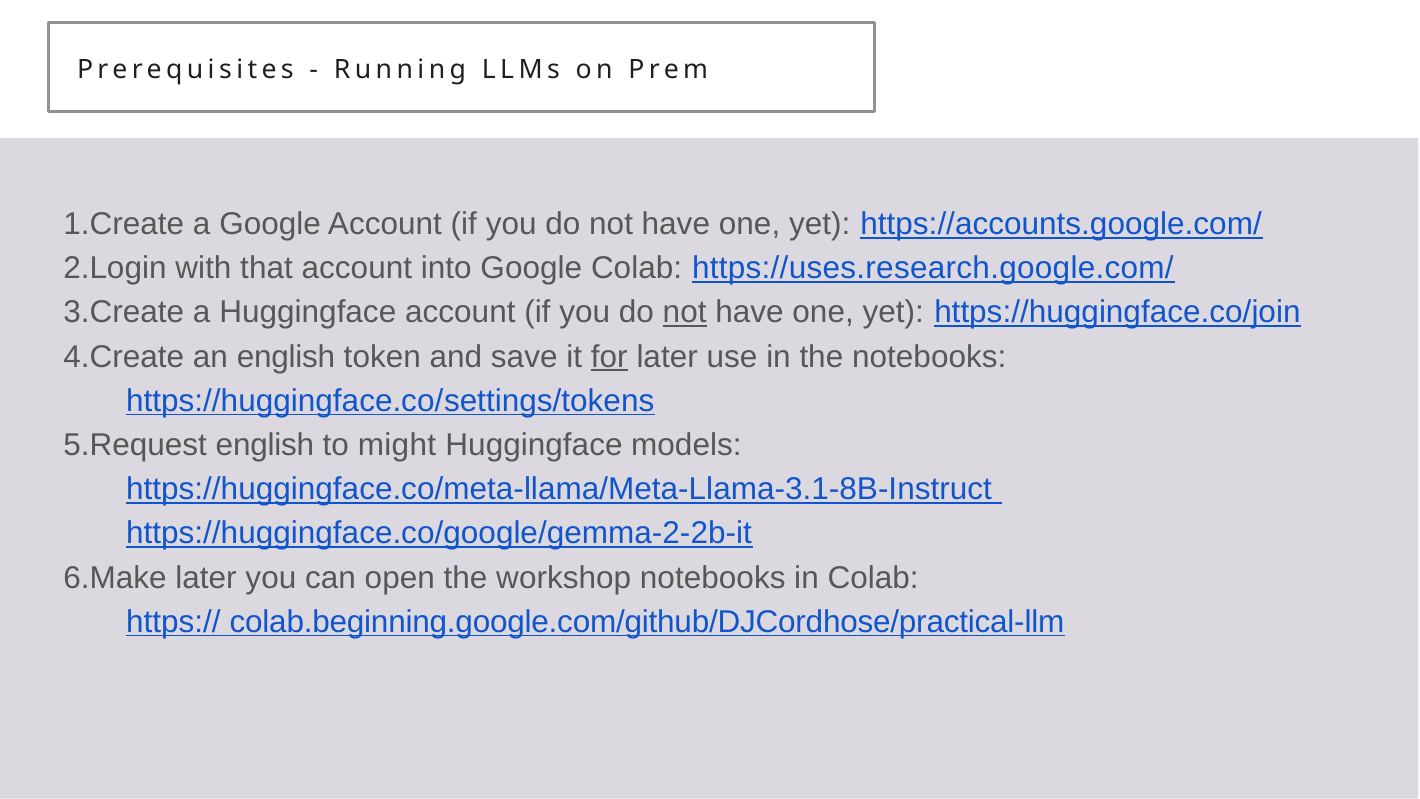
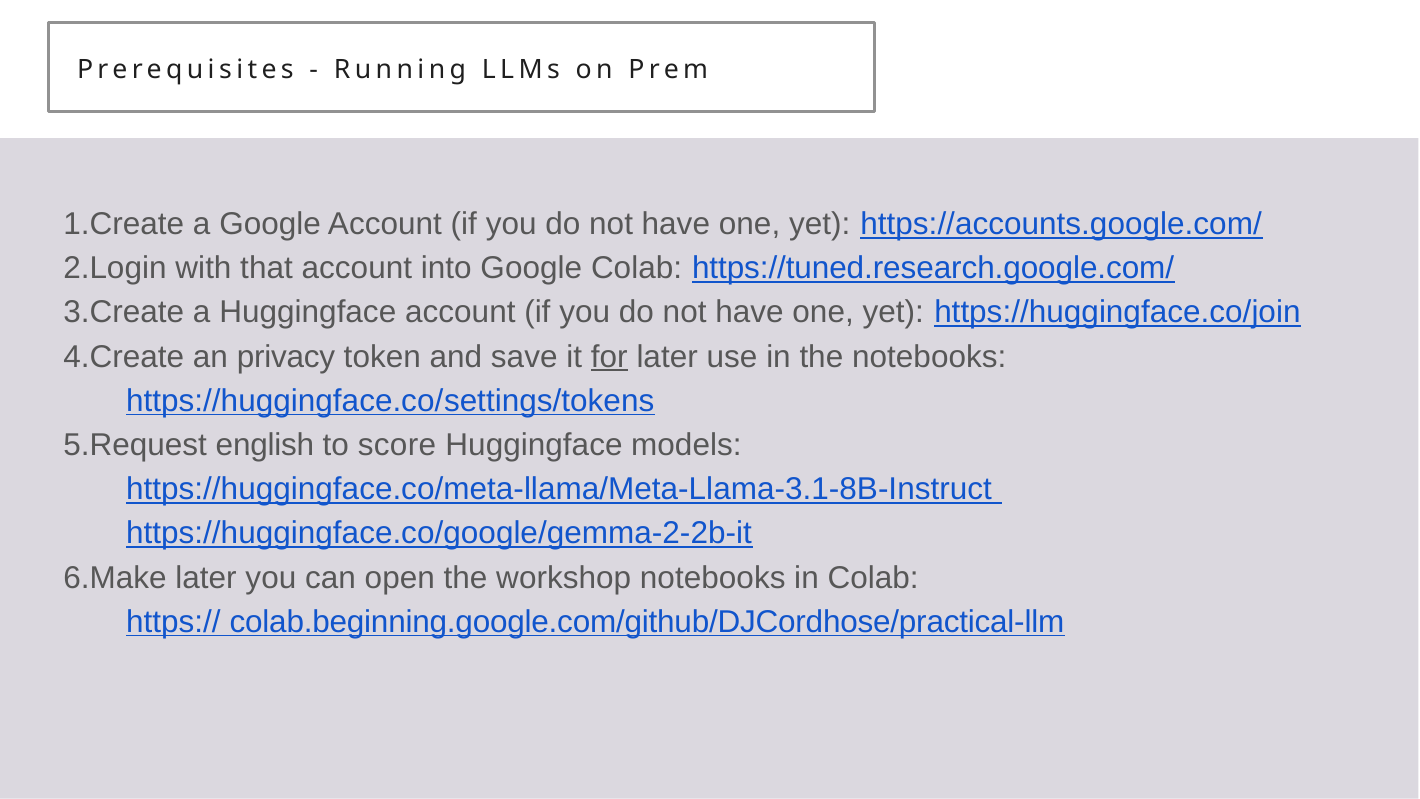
https://uses.research.google.com/: https://uses.research.google.com/ -> https://tuned.research.google.com/
not at (685, 312) underline: present -> none
an english: english -> privacy
might: might -> score
